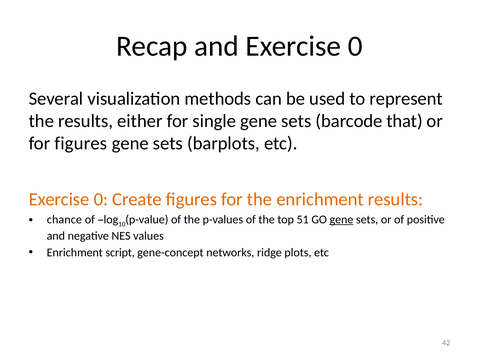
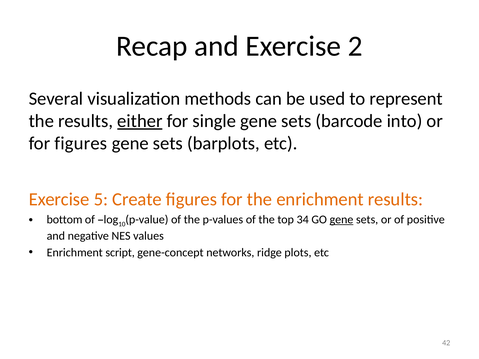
and Exercise 0: 0 -> 2
either underline: none -> present
that: that -> into
0 at (101, 199): 0 -> 5
chance: chance -> bottom
51: 51 -> 34
